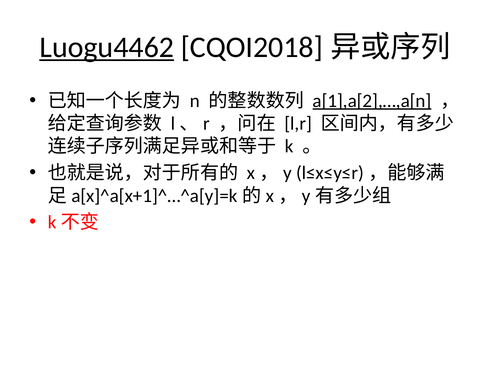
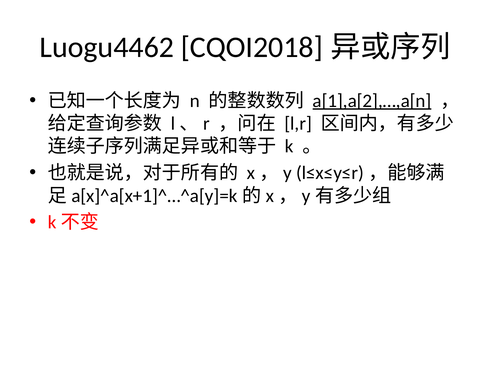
Luogu4462 underline: present -> none
